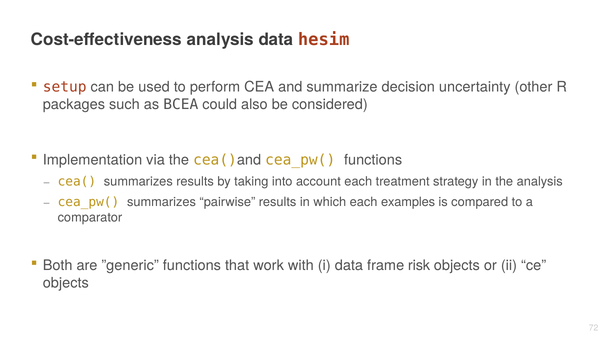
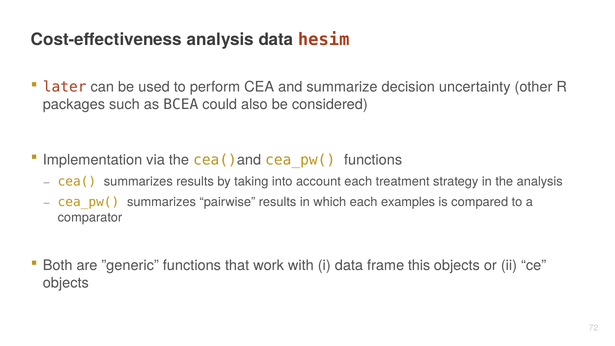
setup: setup -> later
risk: risk -> this
